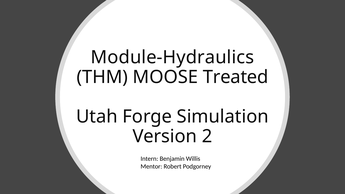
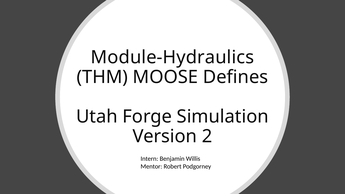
Treated: Treated -> Defines
